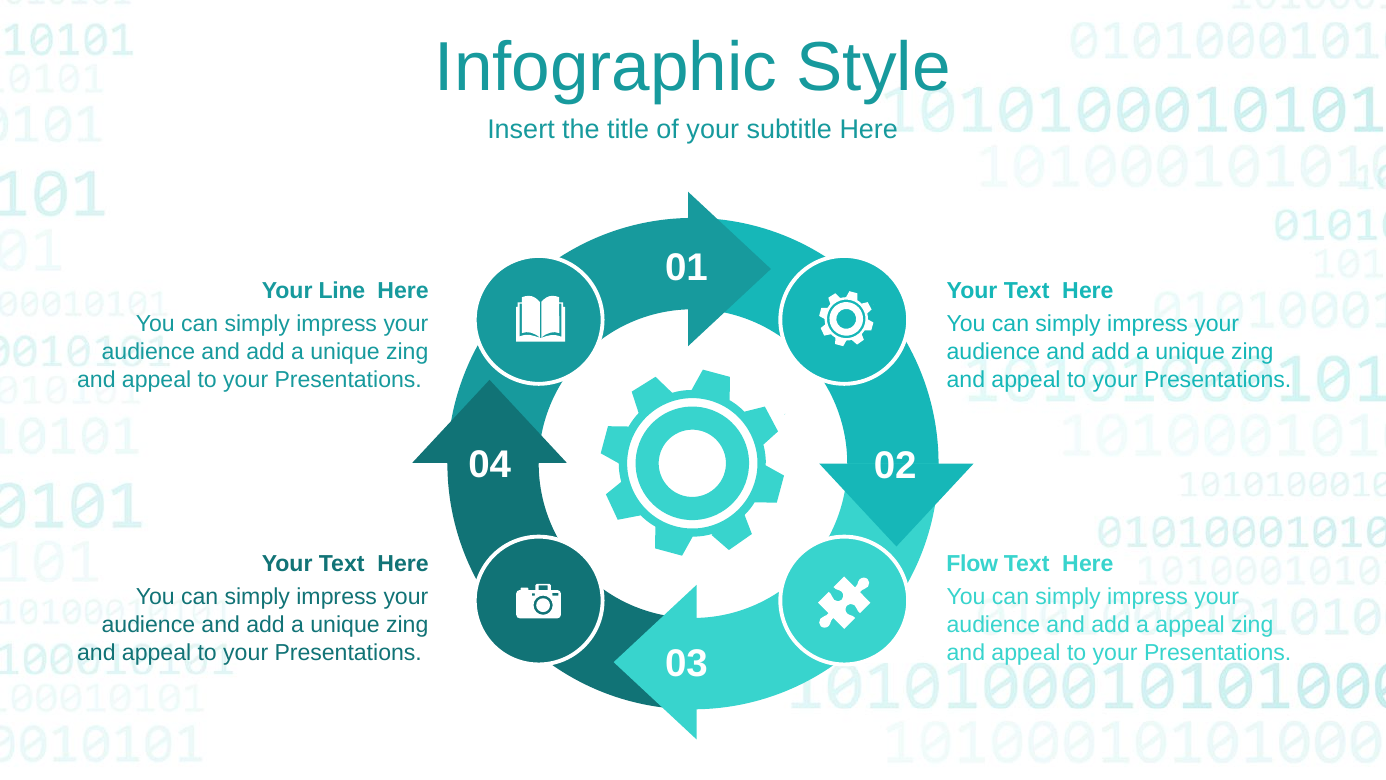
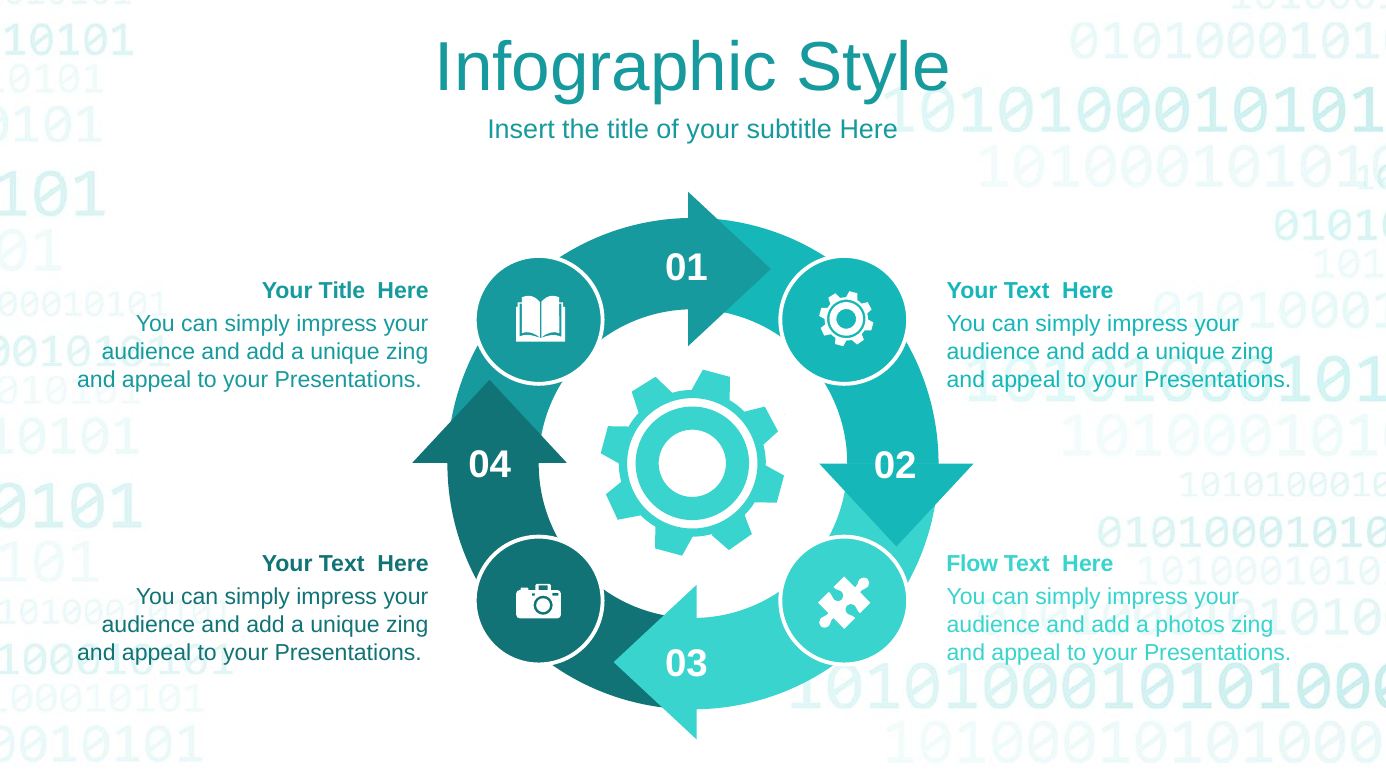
Your Line: Line -> Title
a appeal: appeal -> photos
